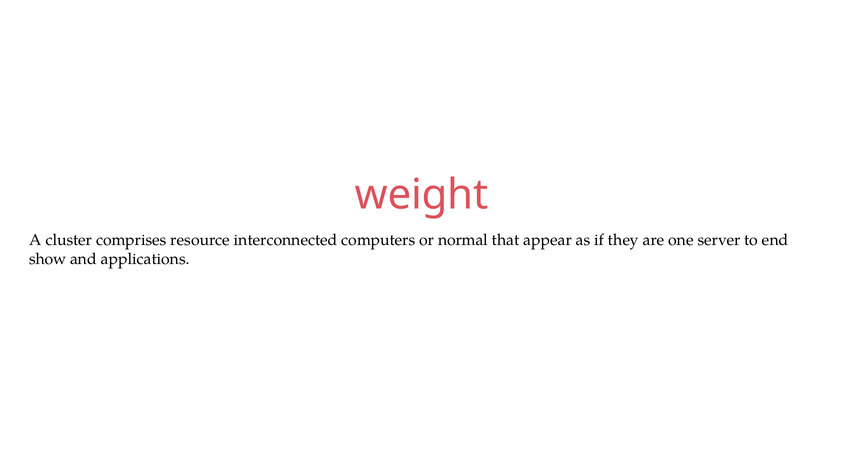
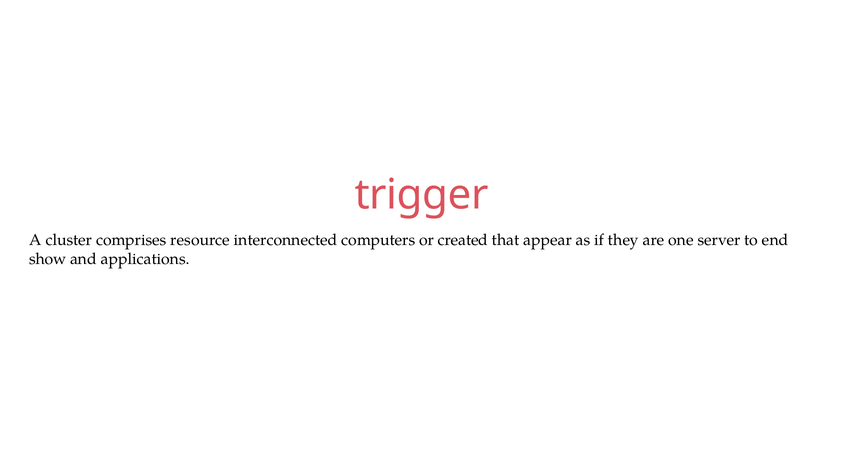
weight: weight -> trigger
normal: normal -> created
